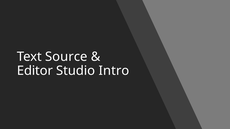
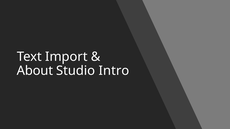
Source: Source -> Import
Editor: Editor -> About
